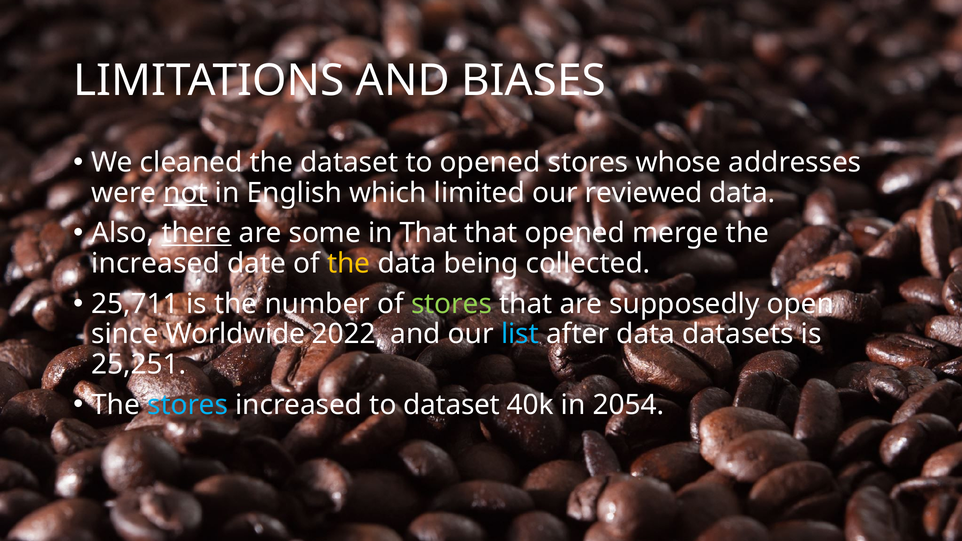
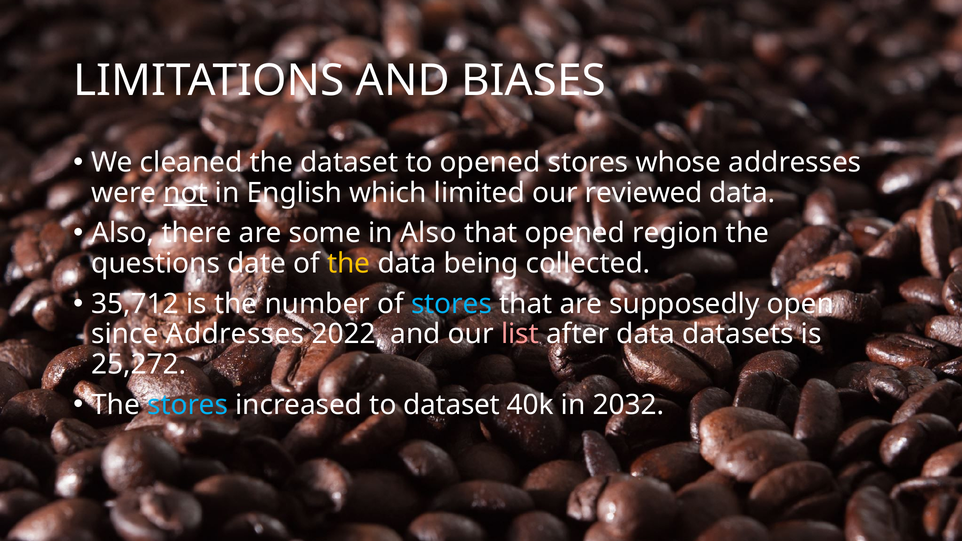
there underline: present -> none
in That: That -> Also
merge: merge -> region
increased at (156, 264): increased -> questions
25,711: 25,711 -> 35,712
stores at (452, 304) colour: light green -> light blue
since Worldwide: Worldwide -> Addresses
list colour: light blue -> pink
25,251: 25,251 -> 25,272
2054: 2054 -> 2032
